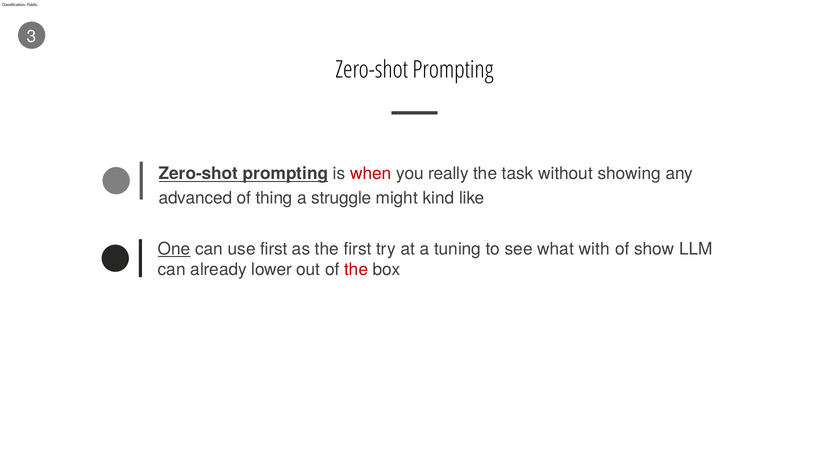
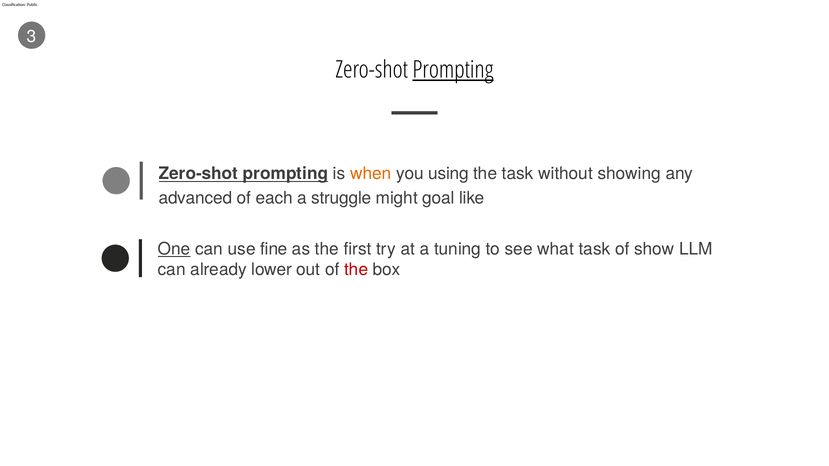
Prompting at (453, 70) underline: none -> present
when colour: red -> orange
really: really -> using
thing: thing -> each
kind: kind -> goal
use first: first -> fine
what with: with -> task
